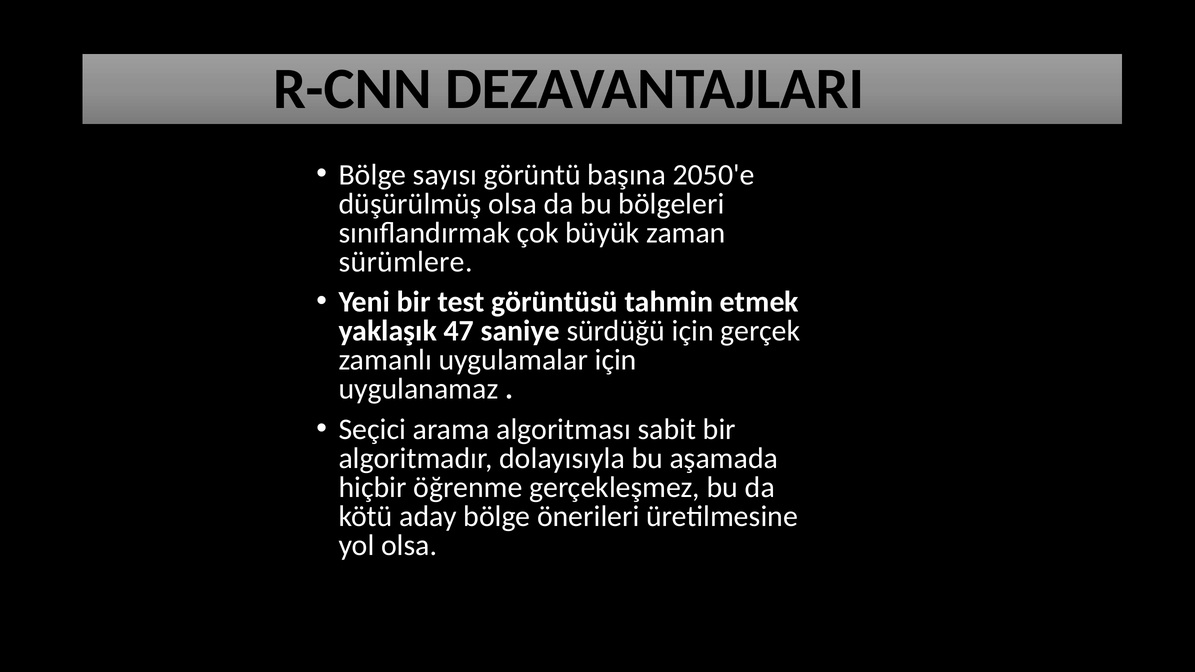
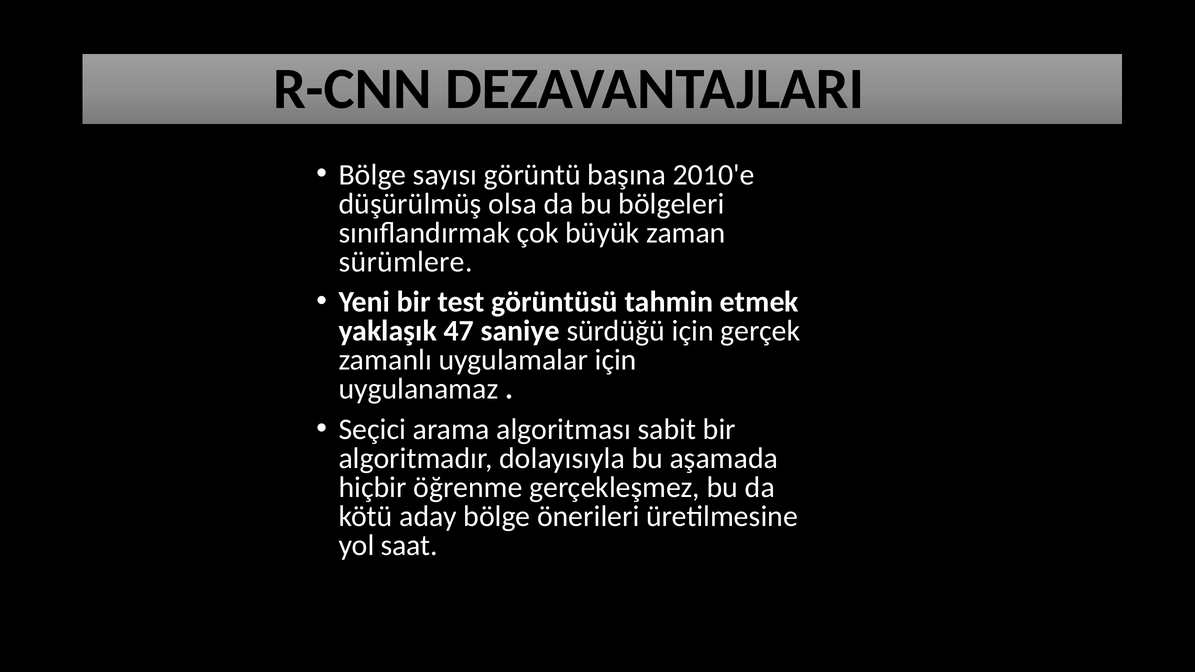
2050'e: 2050'e -> 2010'e
yol olsa: olsa -> saat
